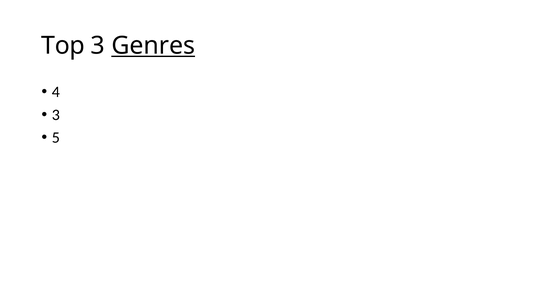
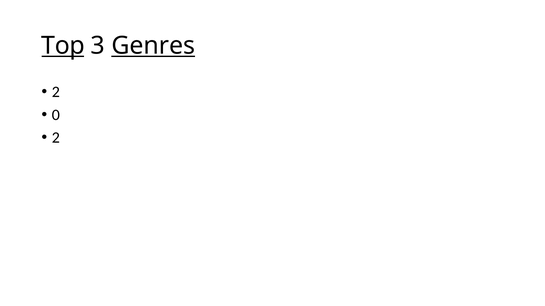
Top underline: none -> present
4 at (56, 92): 4 -> 2
3 at (56, 115): 3 -> 0
5 at (56, 138): 5 -> 2
